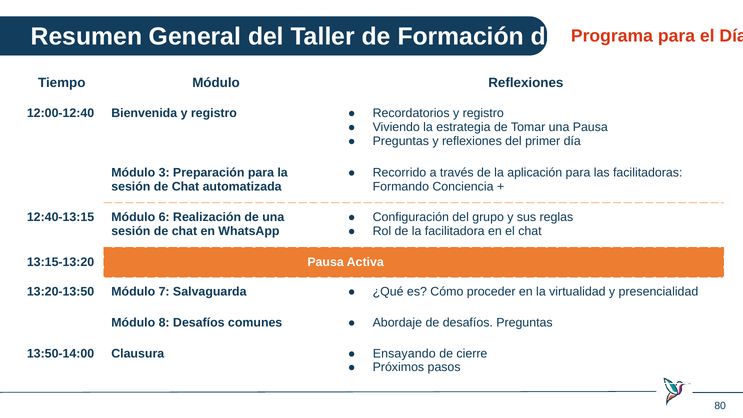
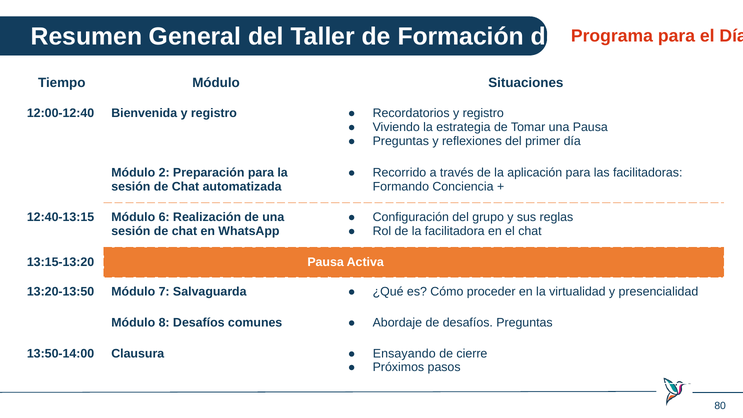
Módulo Reflexiones: Reflexiones -> Situaciones
Módulo 3: 3 -> 2
